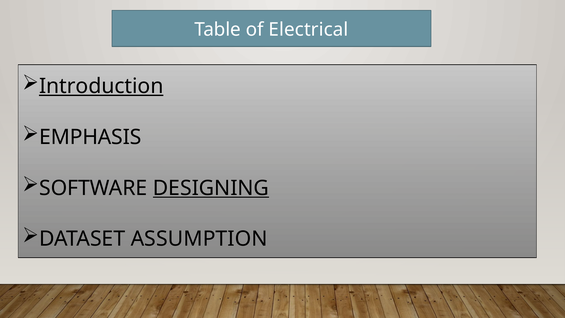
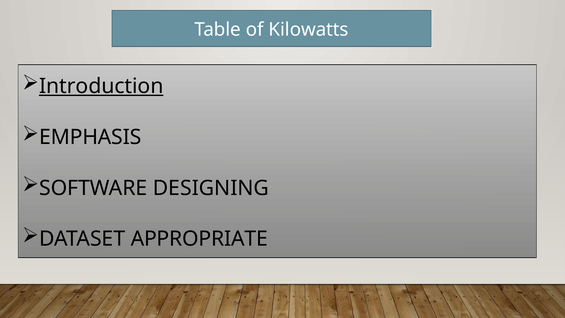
Electrical: Electrical -> Kilowatts
DESIGNING underline: present -> none
ASSUMPTION: ASSUMPTION -> APPROPRIATE
